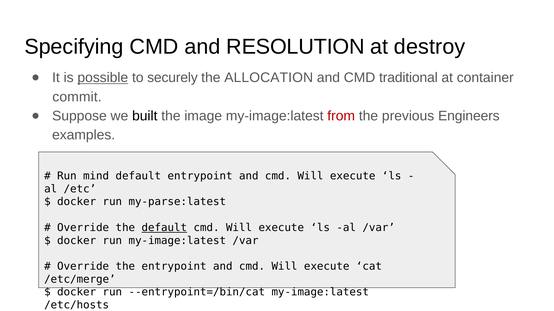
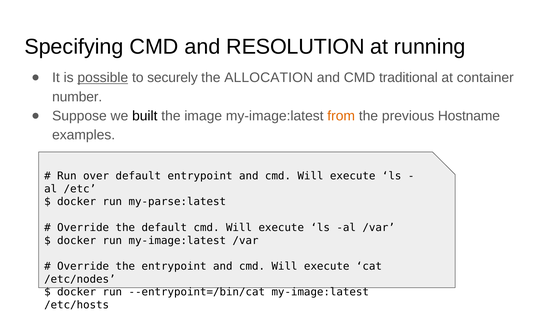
destroy: destroy -> running
commit: commit -> number
from colour: red -> orange
Engineers: Engineers -> Hostname
mind: mind -> over
default at (164, 228) underline: present -> none
/etc/merge: /etc/merge -> /etc/nodes
